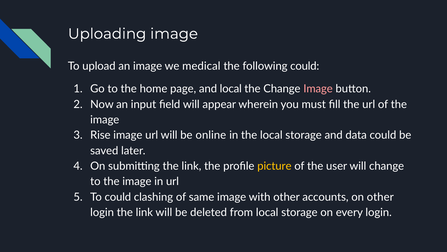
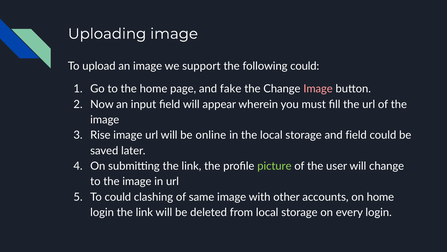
medical: medical -> support
and local: local -> fake
and data: data -> field
picture colour: yellow -> light green
on other: other -> home
